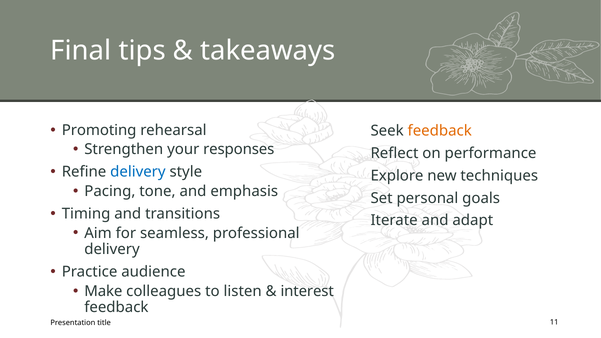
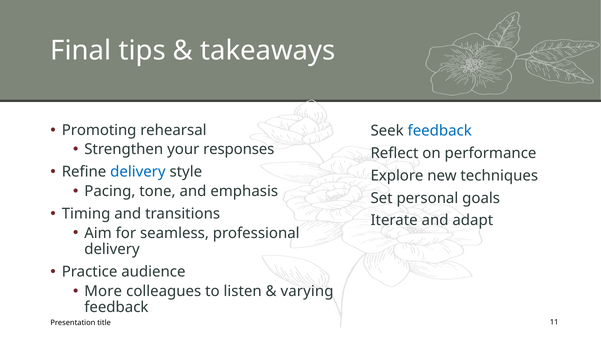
feedback at (440, 131) colour: orange -> blue
Make: Make -> More
interest: interest -> varying
